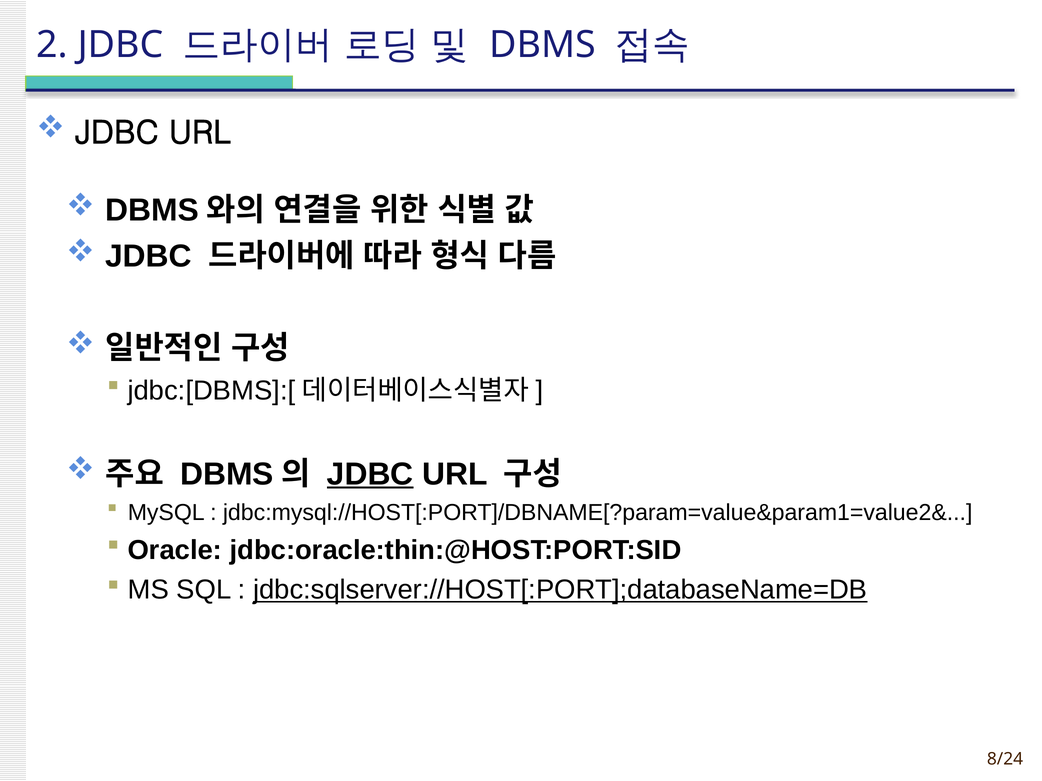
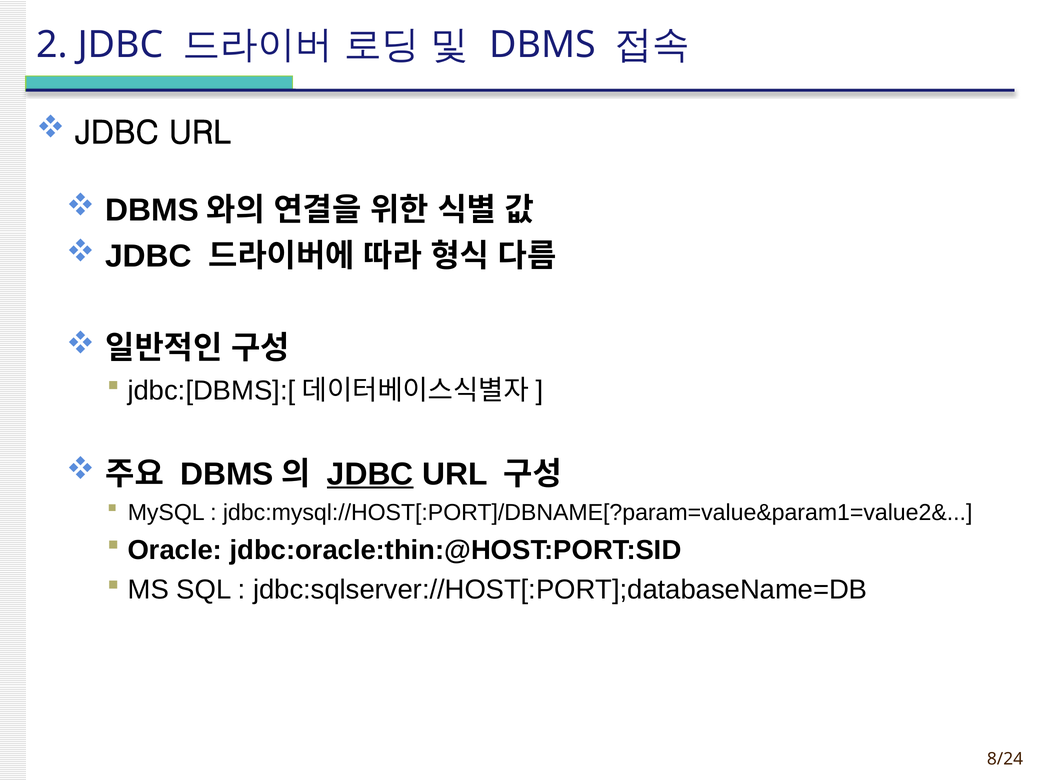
jdbc:sqlserver://HOST[:PORT];databaseName=DB underline: present -> none
